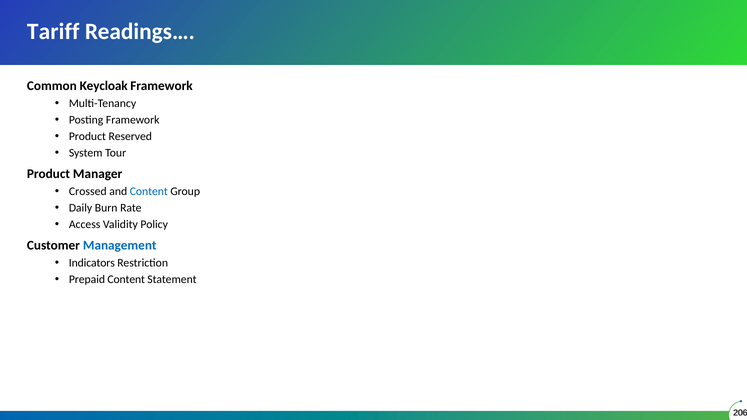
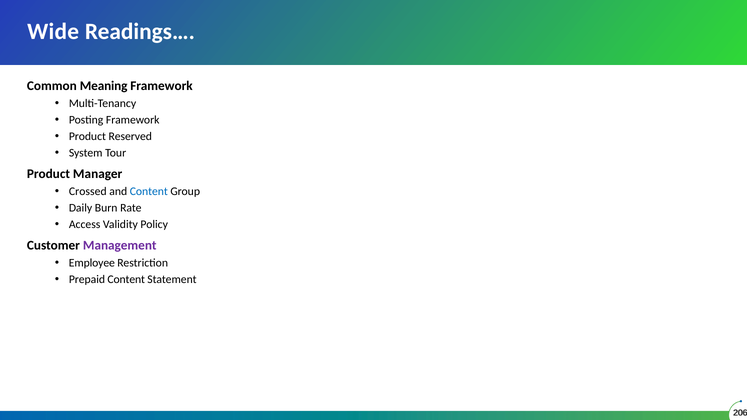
Tariff: Tariff -> Wide
Keycloak: Keycloak -> Meaning
Management colour: blue -> purple
Indicators: Indicators -> Employee
